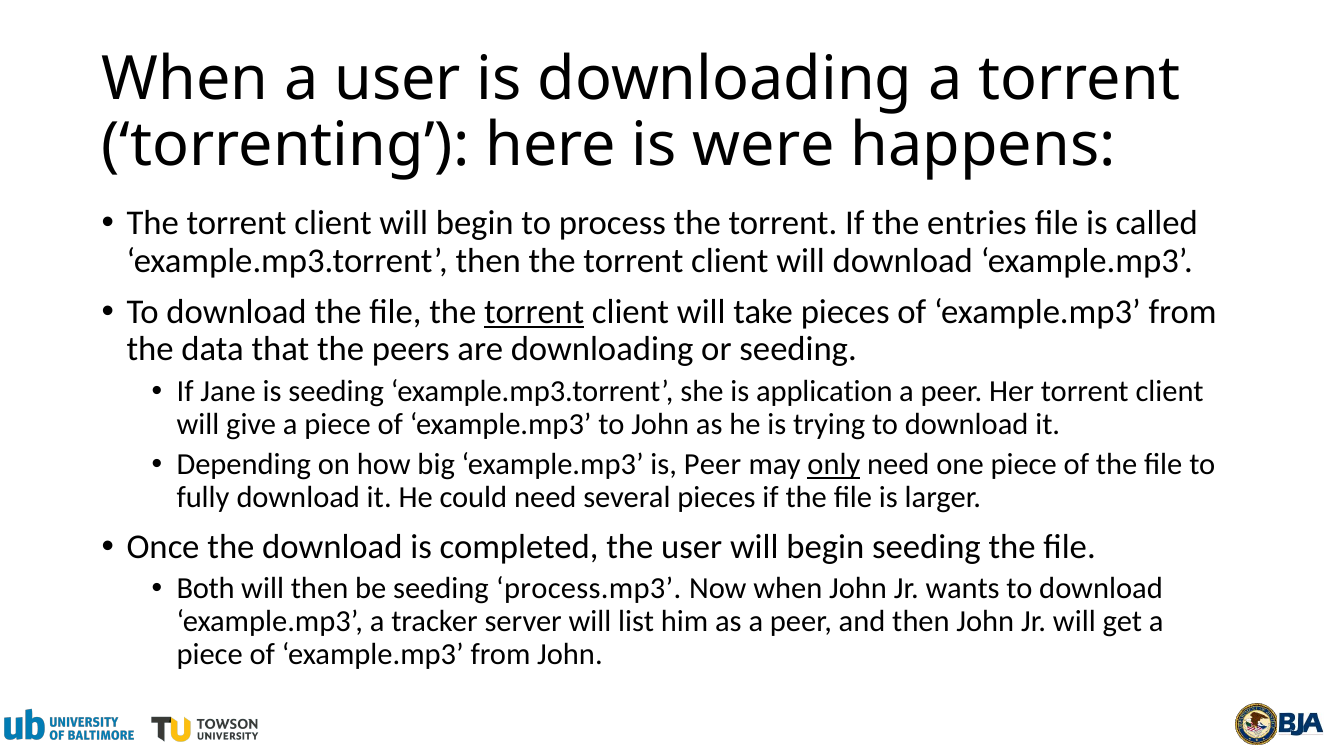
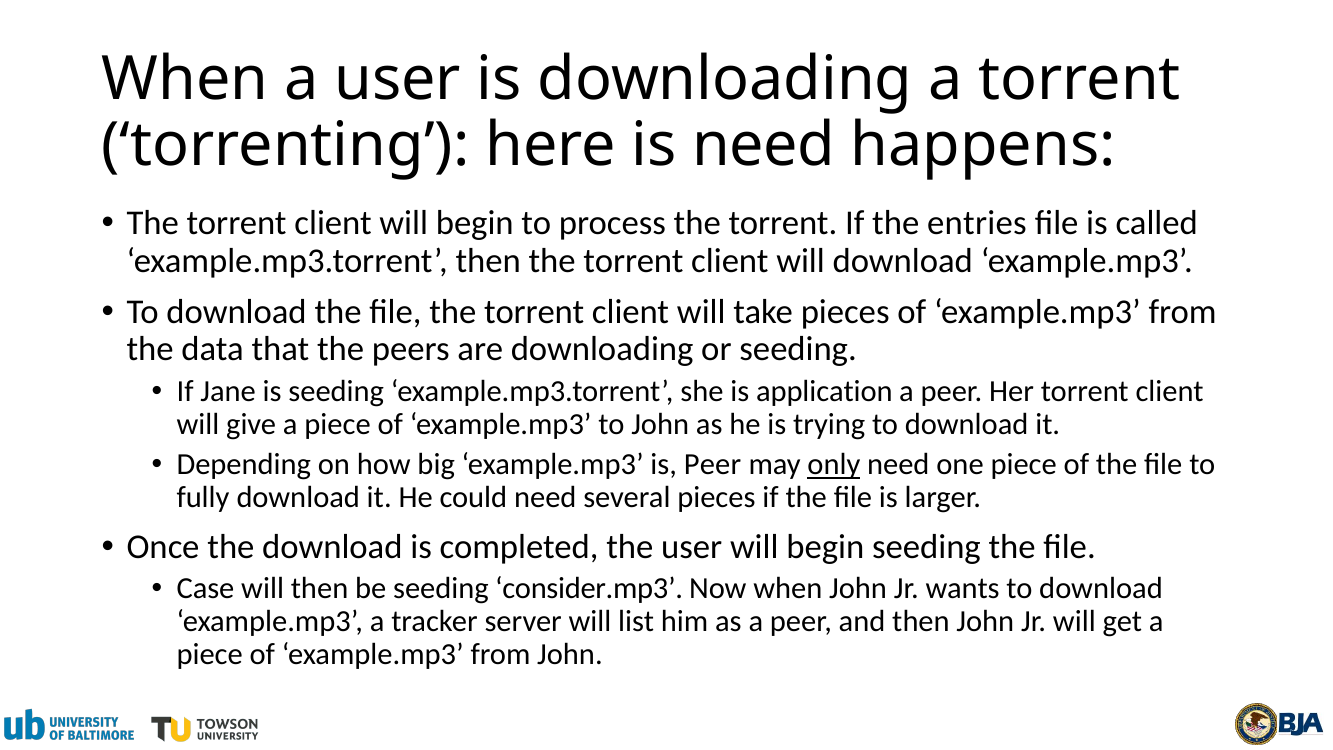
is were: were -> need
torrent at (534, 312) underline: present -> none
Both: Both -> Case
process.mp3: process.mp3 -> consider.mp3
